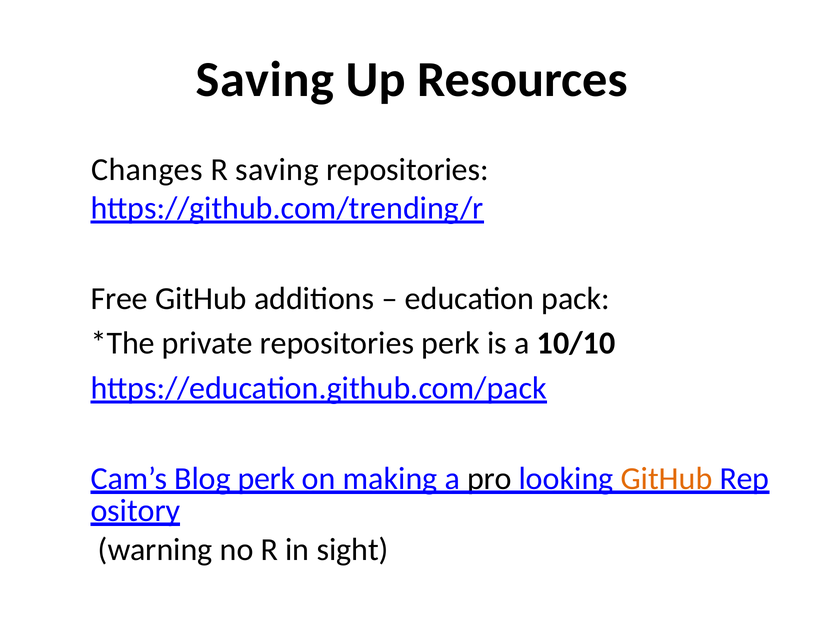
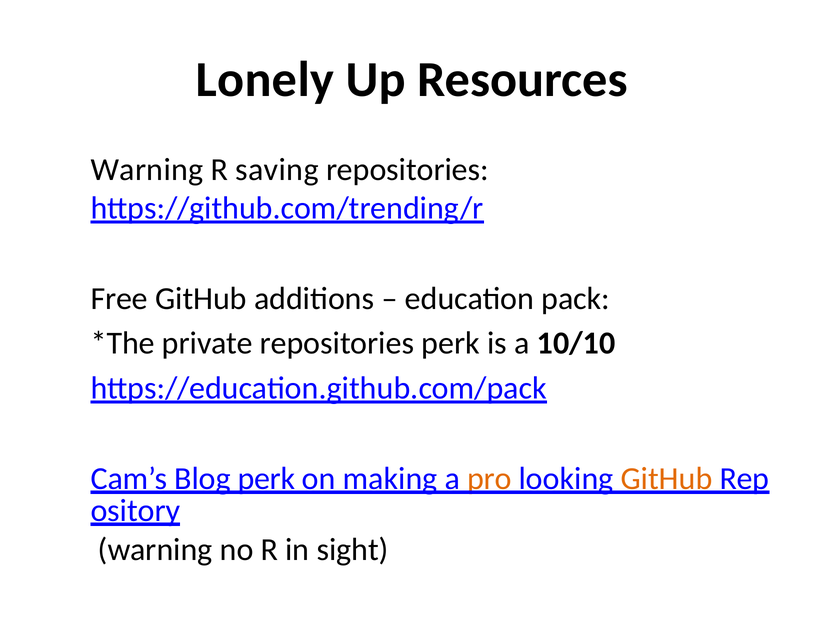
Saving at (265, 80): Saving -> Lonely
Changes at (147, 170): Changes -> Warning
pro colour: black -> orange
